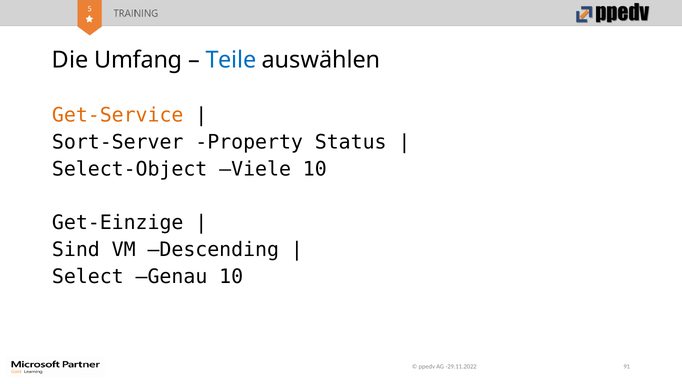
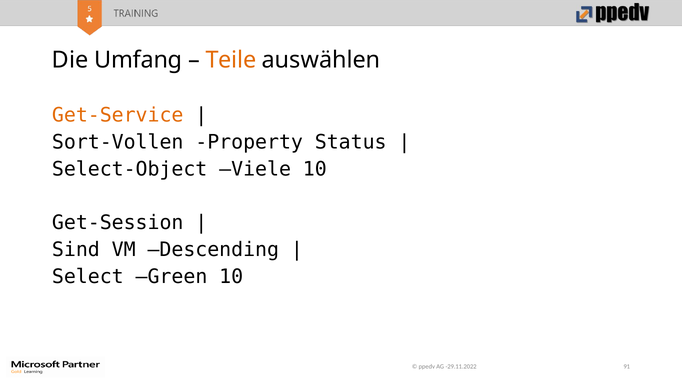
Teile colour: blue -> orange
Sort-Server: Sort-Server -> Sort-Vollen
Get-Einzige: Get-Einzige -> Get-Session
Genau: Genau -> Green
